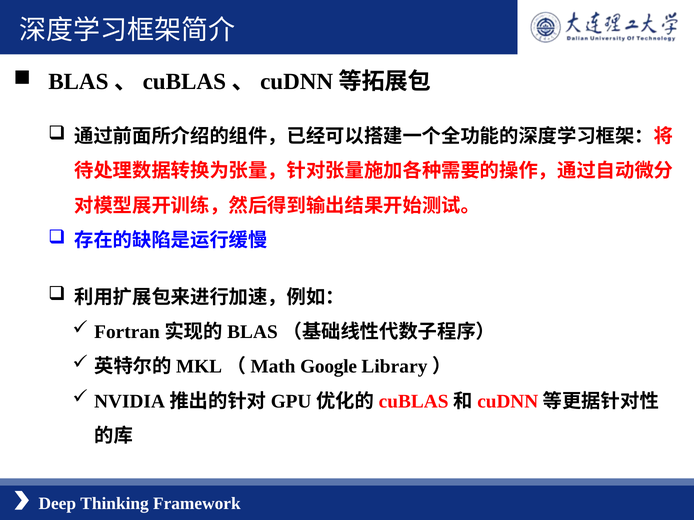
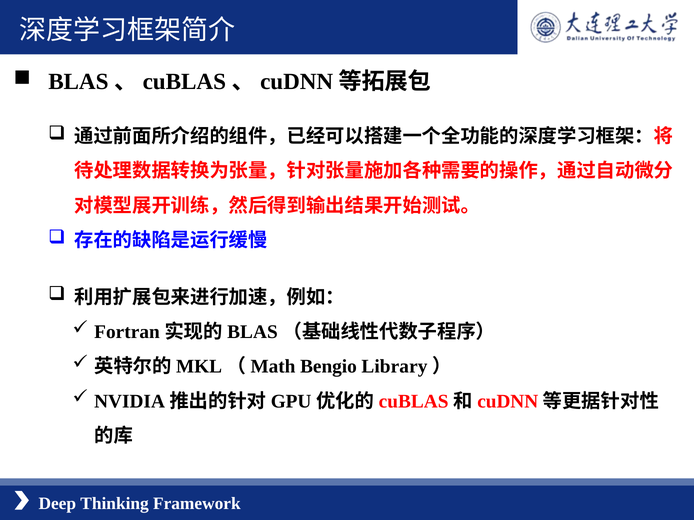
Google: Google -> Bengio
